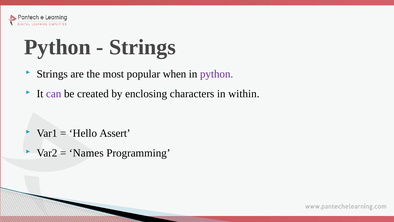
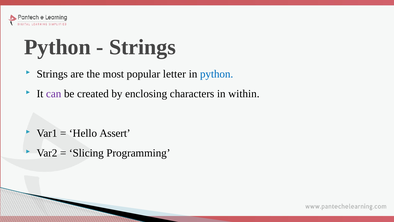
when: when -> letter
python at (217, 74) colour: purple -> blue
Names: Names -> Slicing
